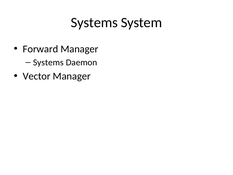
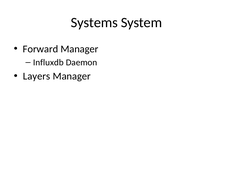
Systems at (48, 62): Systems -> Influxdb
Vector: Vector -> Layers
